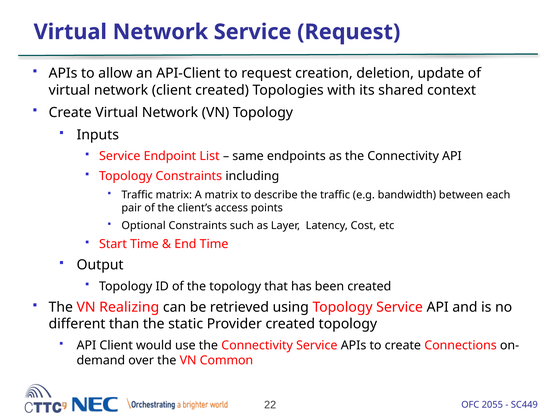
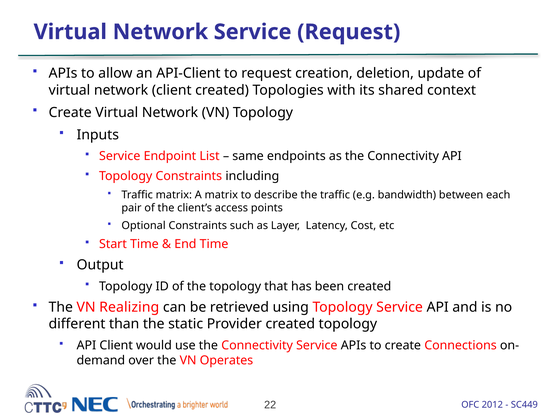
Common: Common -> Operates
2055: 2055 -> 2012
